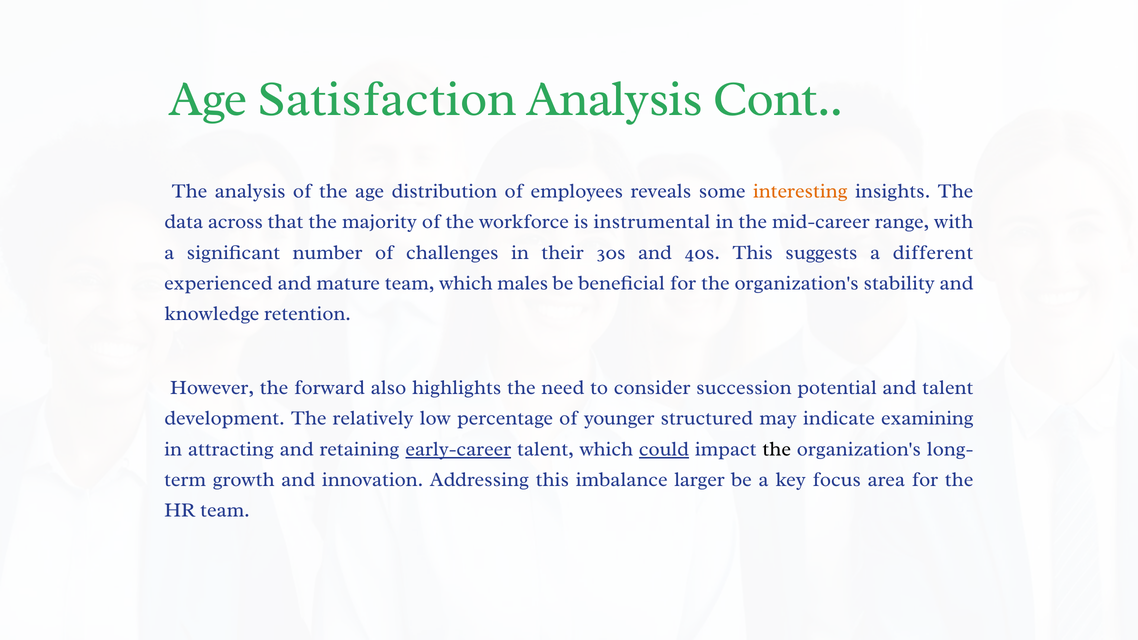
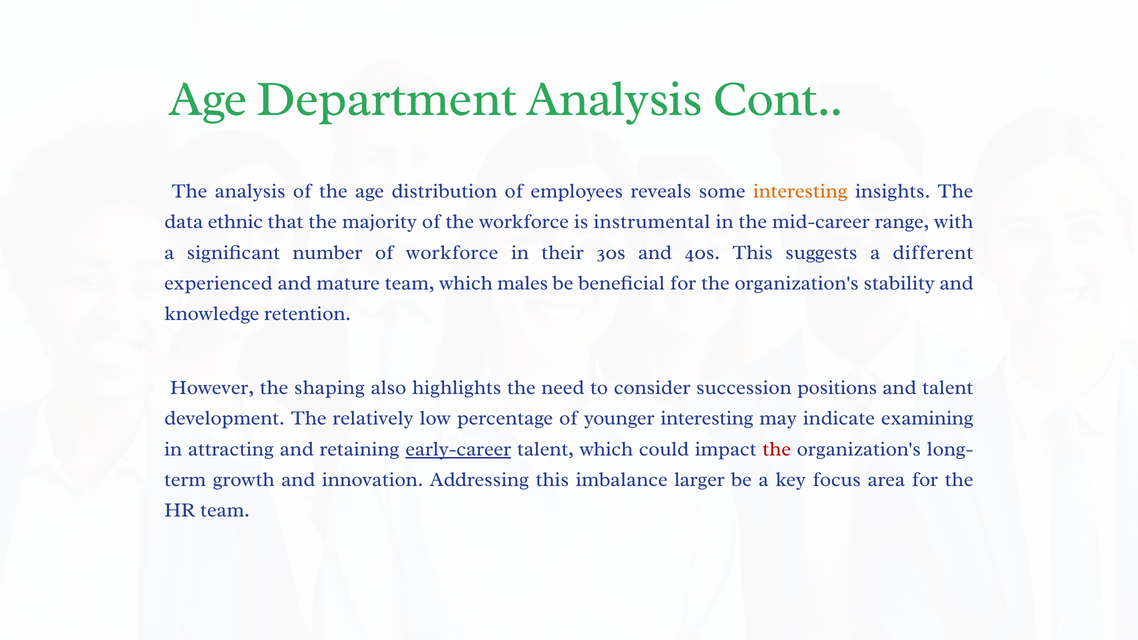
Satisfaction: Satisfaction -> Department
across: across -> ethnic
of challenges: challenges -> workforce
forward: forward -> shaping
potential: potential -> positions
younger structured: structured -> interesting
could underline: present -> none
the at (777, 449) colour: black -> red
